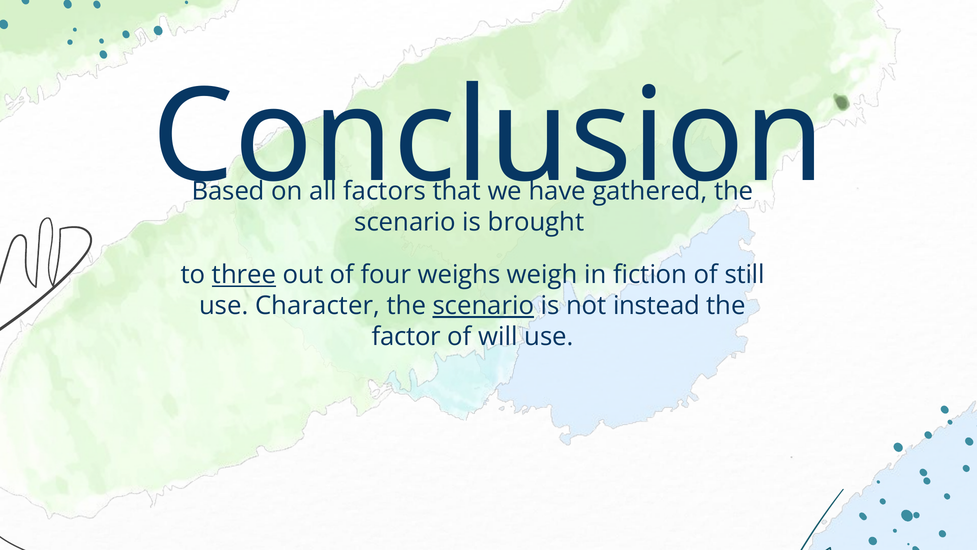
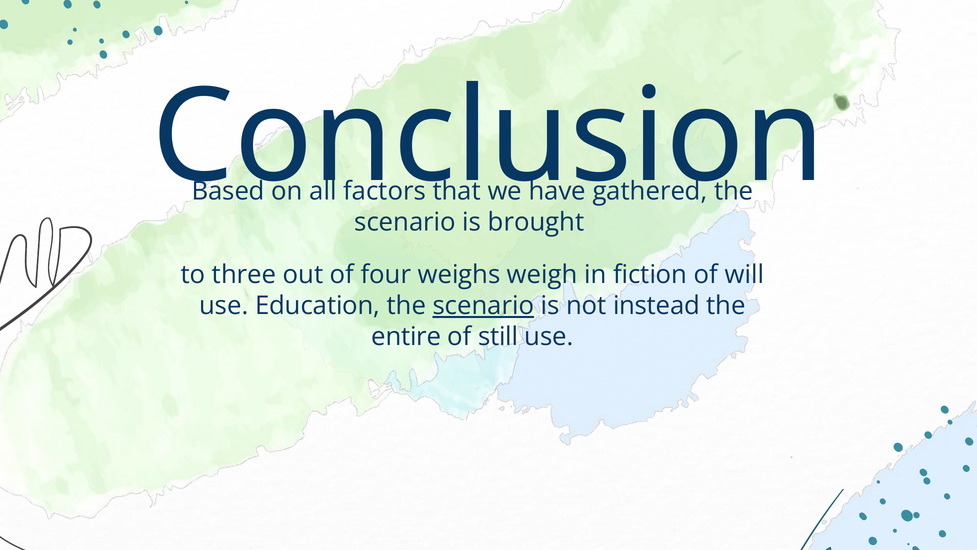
three underline: present -> none
still: still -> will
Character: Character -> Education
factor: factor -> entire
will: will -> still
